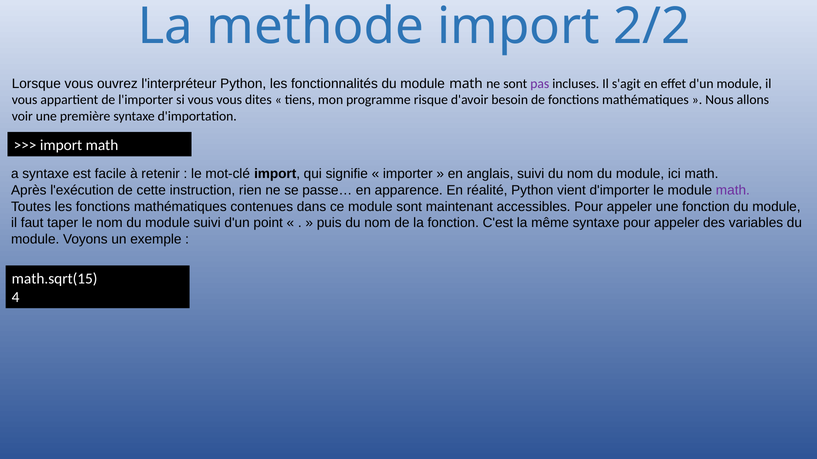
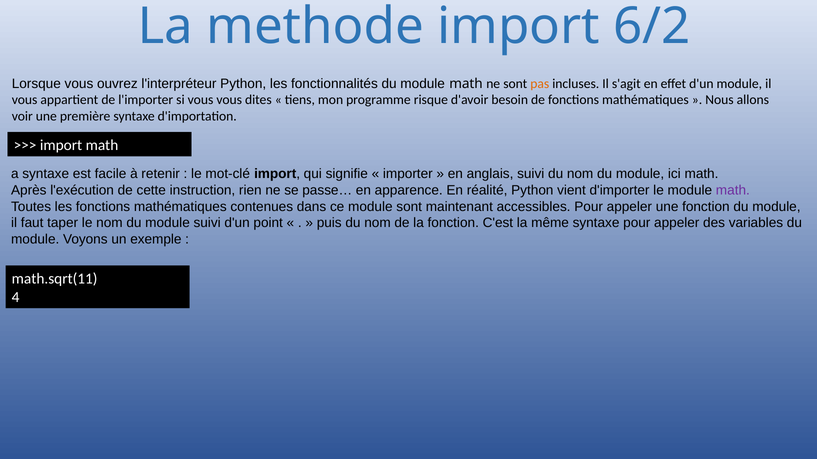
2/2: 2/2 -> 6/2
pas colour: purple -> orange
math.sqrt(15: math.sqrt(15 -> math.sqrt(11
